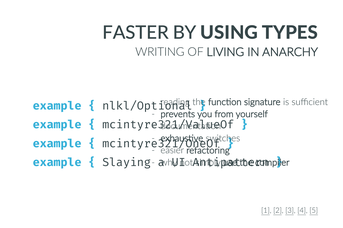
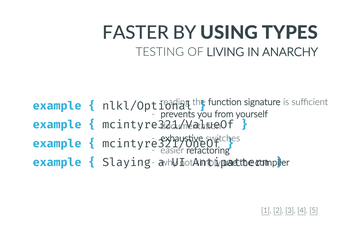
WRITING: WRITING -> TESTING
